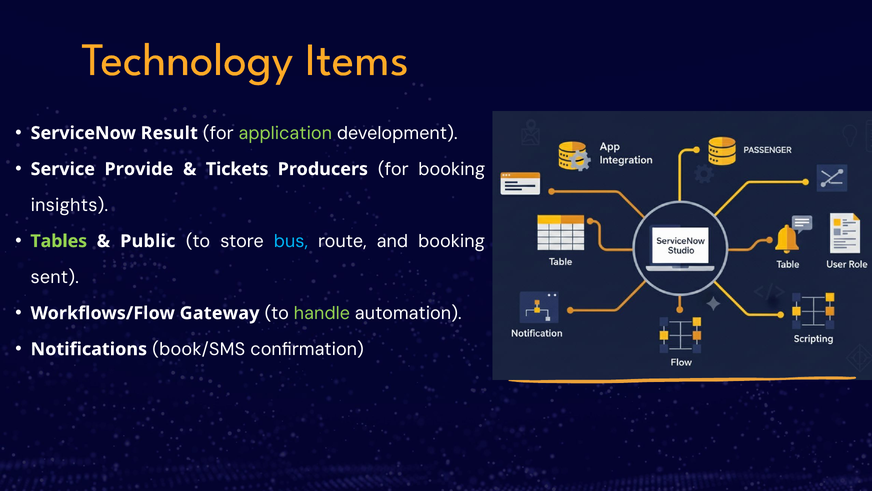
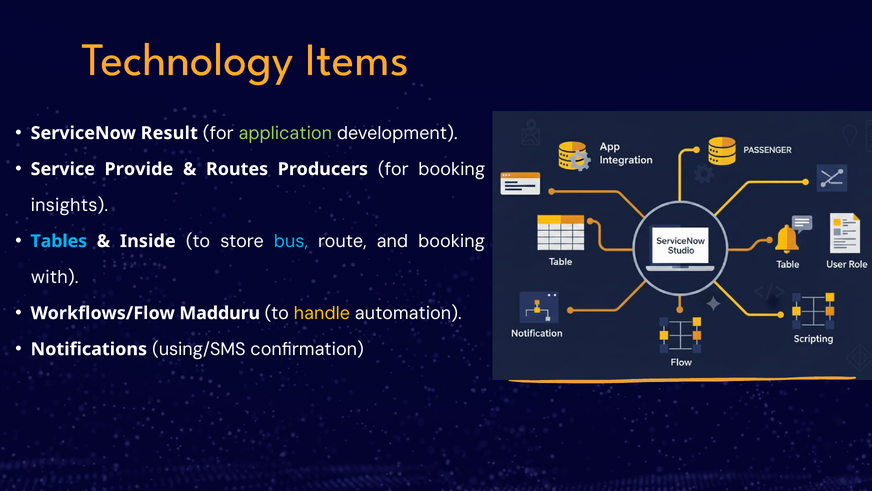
Tickets: Tickets -> Routes
Tables colour: light green -> light blue
Public: Public -> Inside
sent: sent -> with
Gateway: Gateway -> Madduru
handle colour: light green -> yellow
book/SMS: book/SMS -> using/SMS
